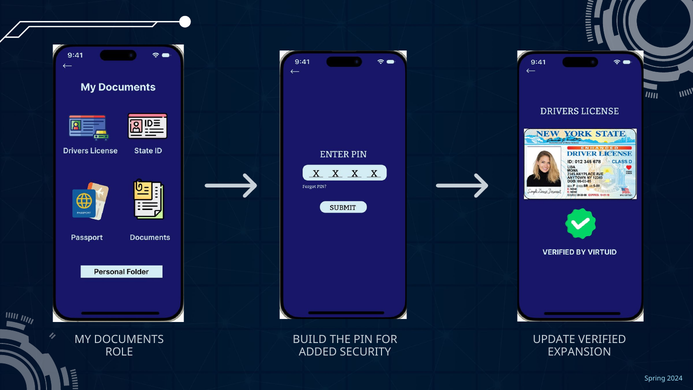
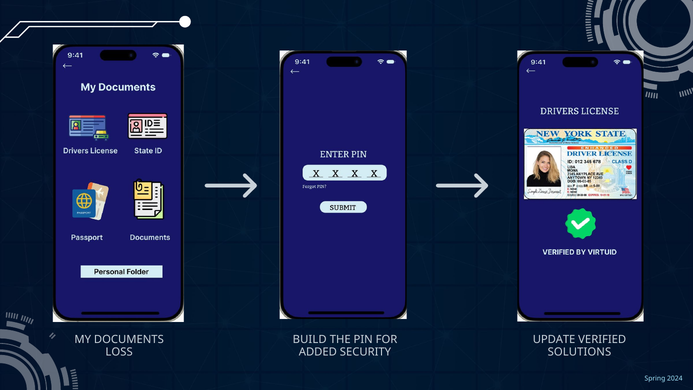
ROLE: ROLE -> LOSS
EXPANSION: EXPANSION -> SOLUTIONS
